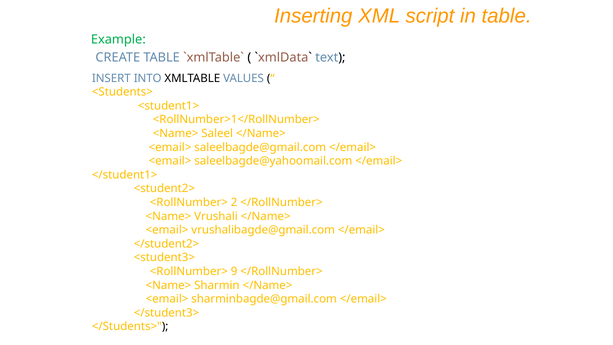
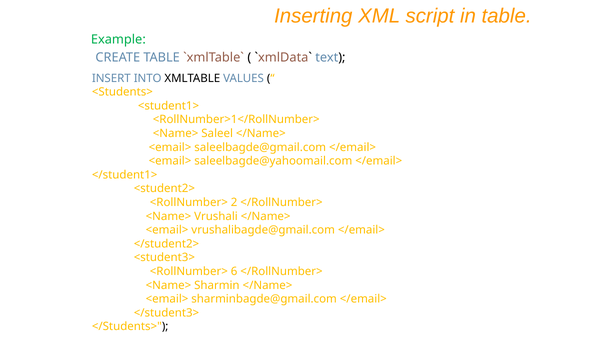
9: 9 -> 6
